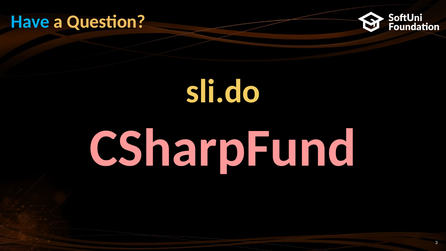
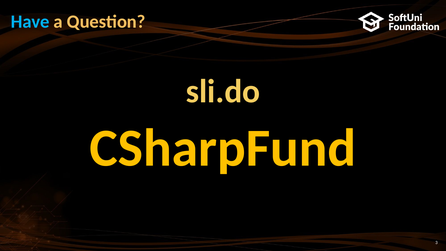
CSharpFund colour: pink -> yellow
